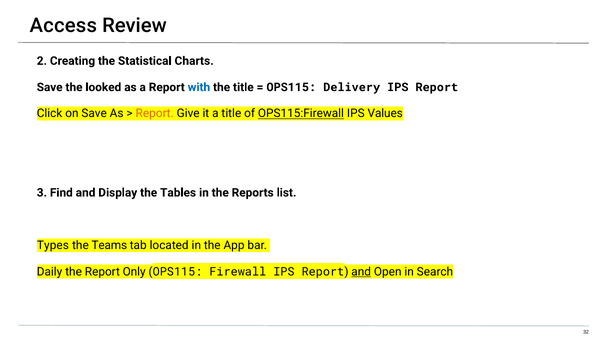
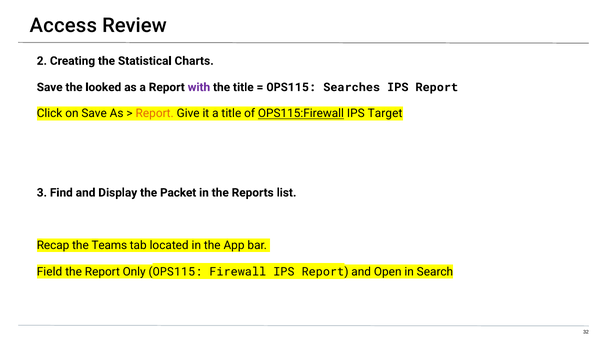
with colour: blue -> purple
Delivery: Delivery -> Searches
Values: Values -> Target
Tables: Tables -> Packet
Types: Types -> Recap
Daily: Daily -> Field
and at (361, 272) underline: present -> none
